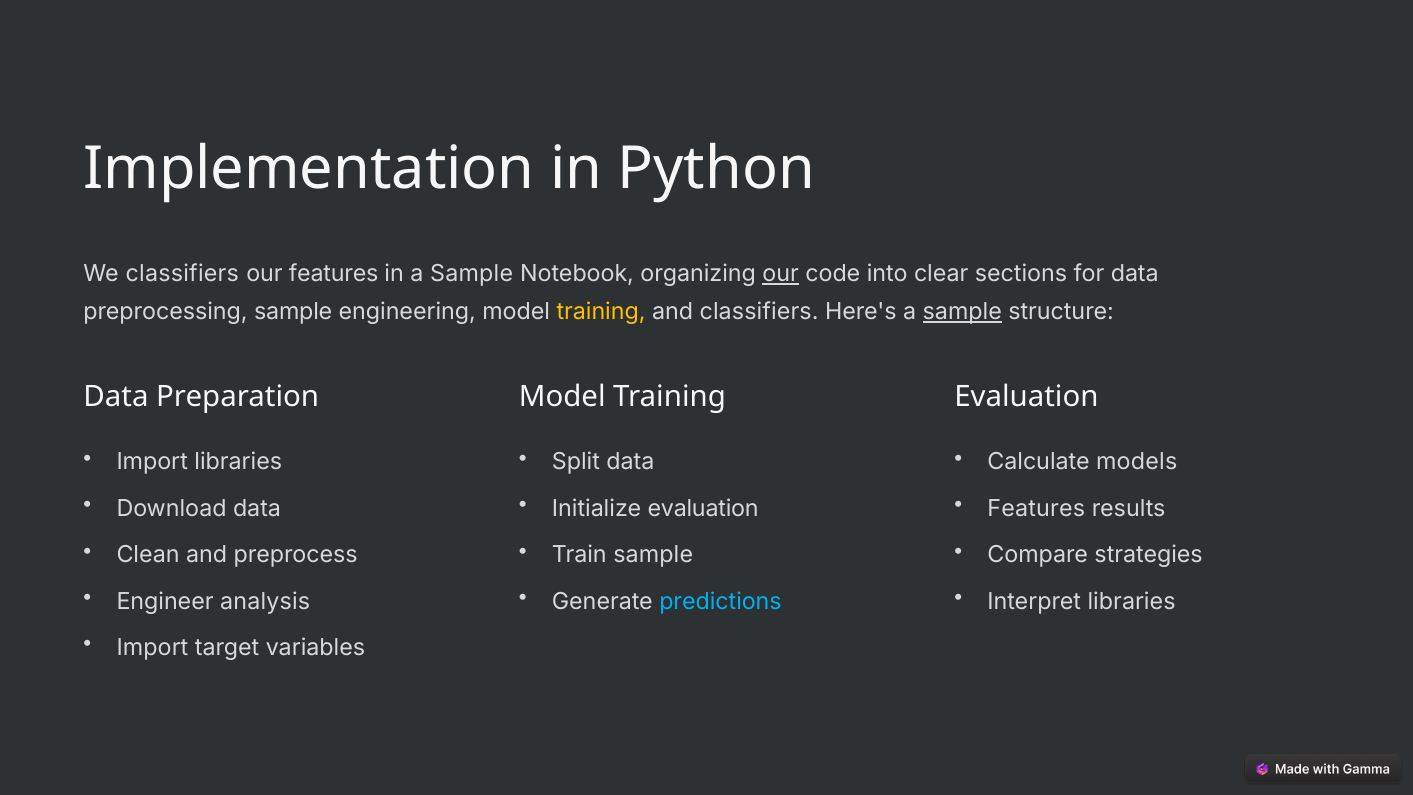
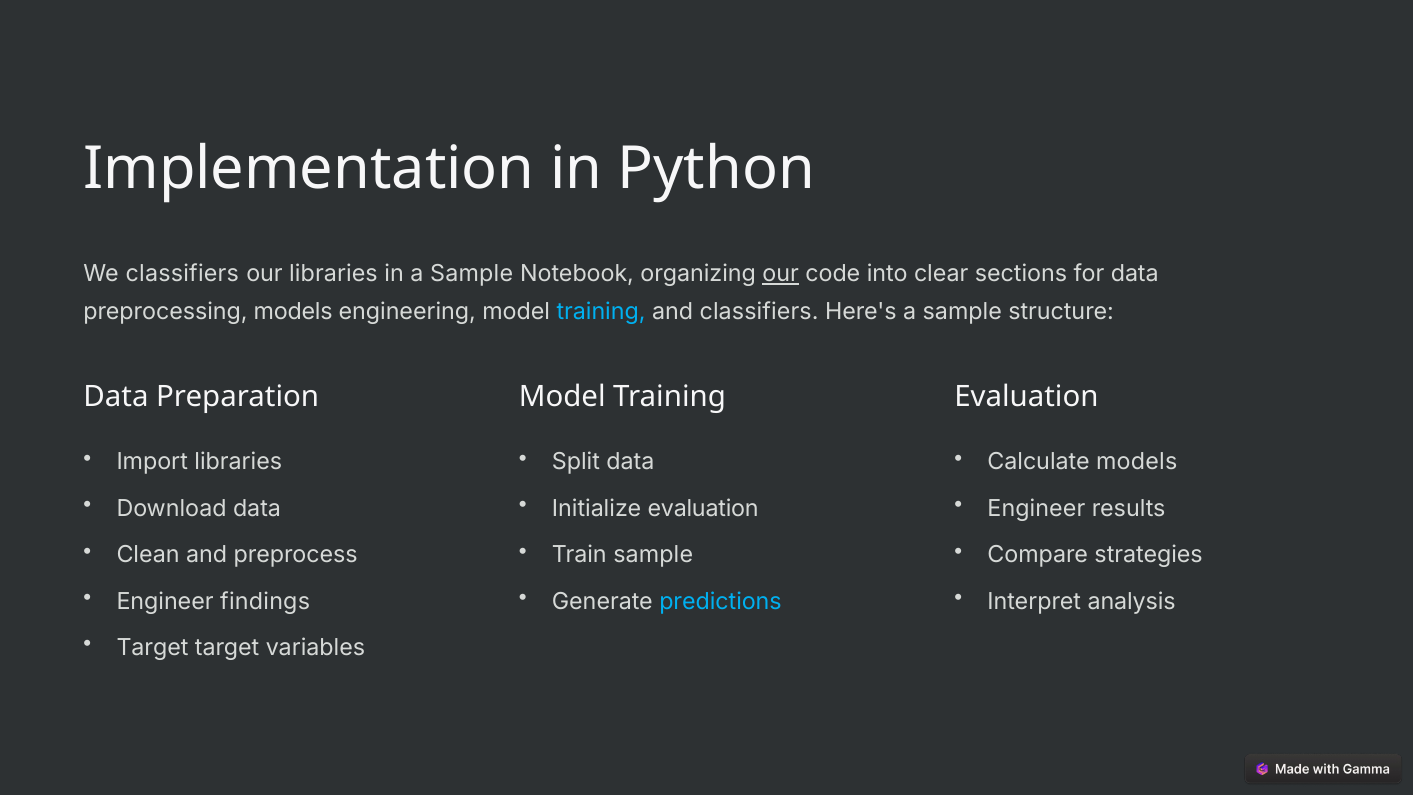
our features: features -> libraries
preprocessing sample: sample -> models
training at (601, 312) colour: yellow -> light blue
sample at (962, 312) underline: present -> none
Features at (1036, 508): Features -> Engineer
analysis: analysis -> findings
Interpret libraries: libraries -> analysis
Import at (152, 648): Import -> Target
